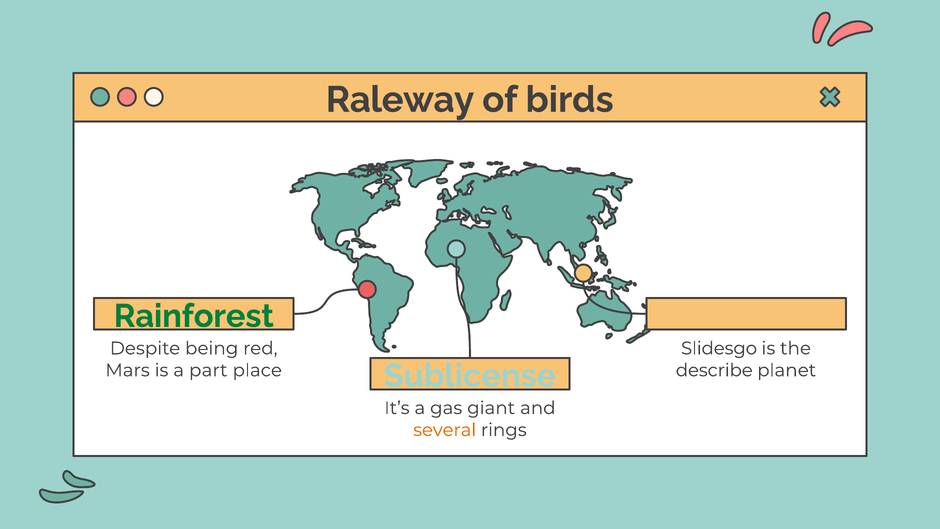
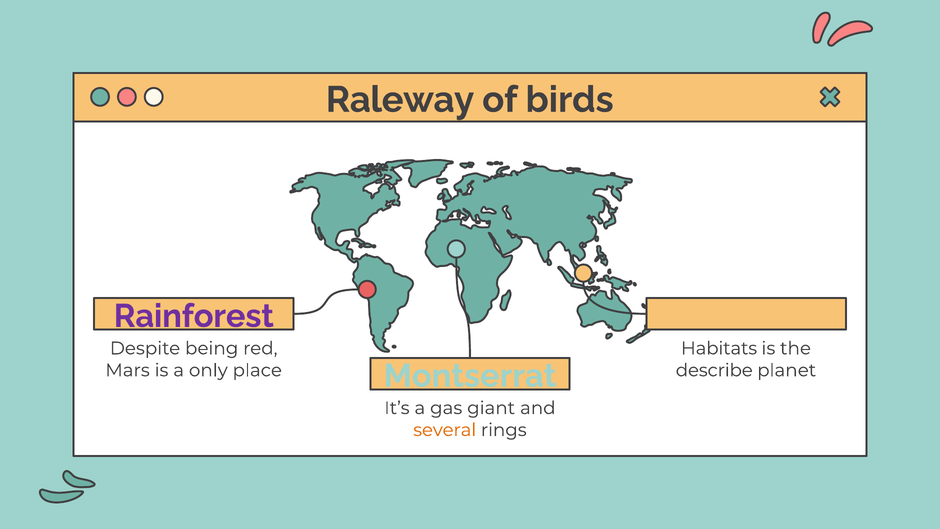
Rainforest colour: green -> purple
Slidesgo: Slidesgo -> Habitats
part: part -> only
Sublicense: Sublicense -> Montserrat
